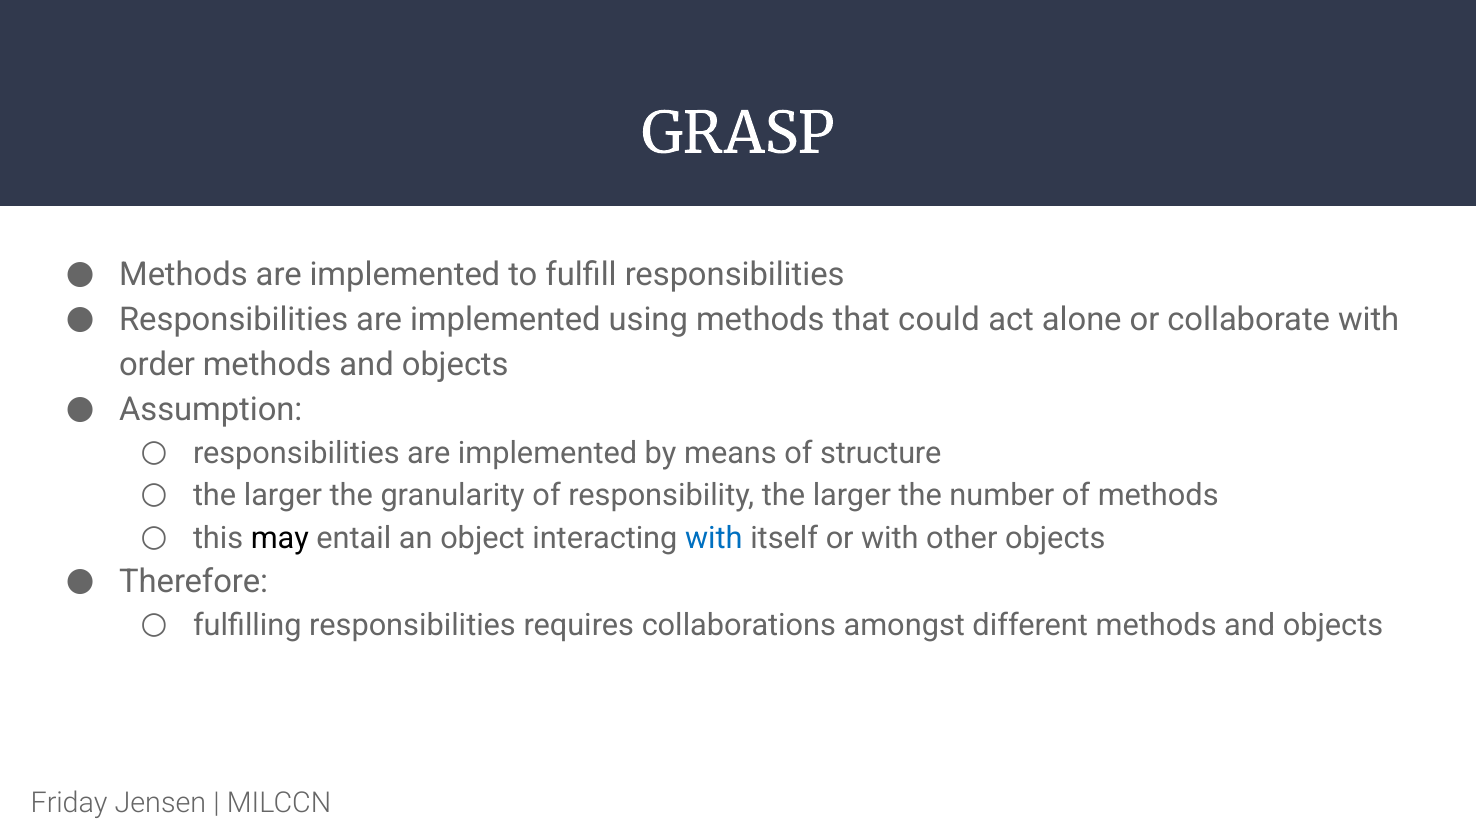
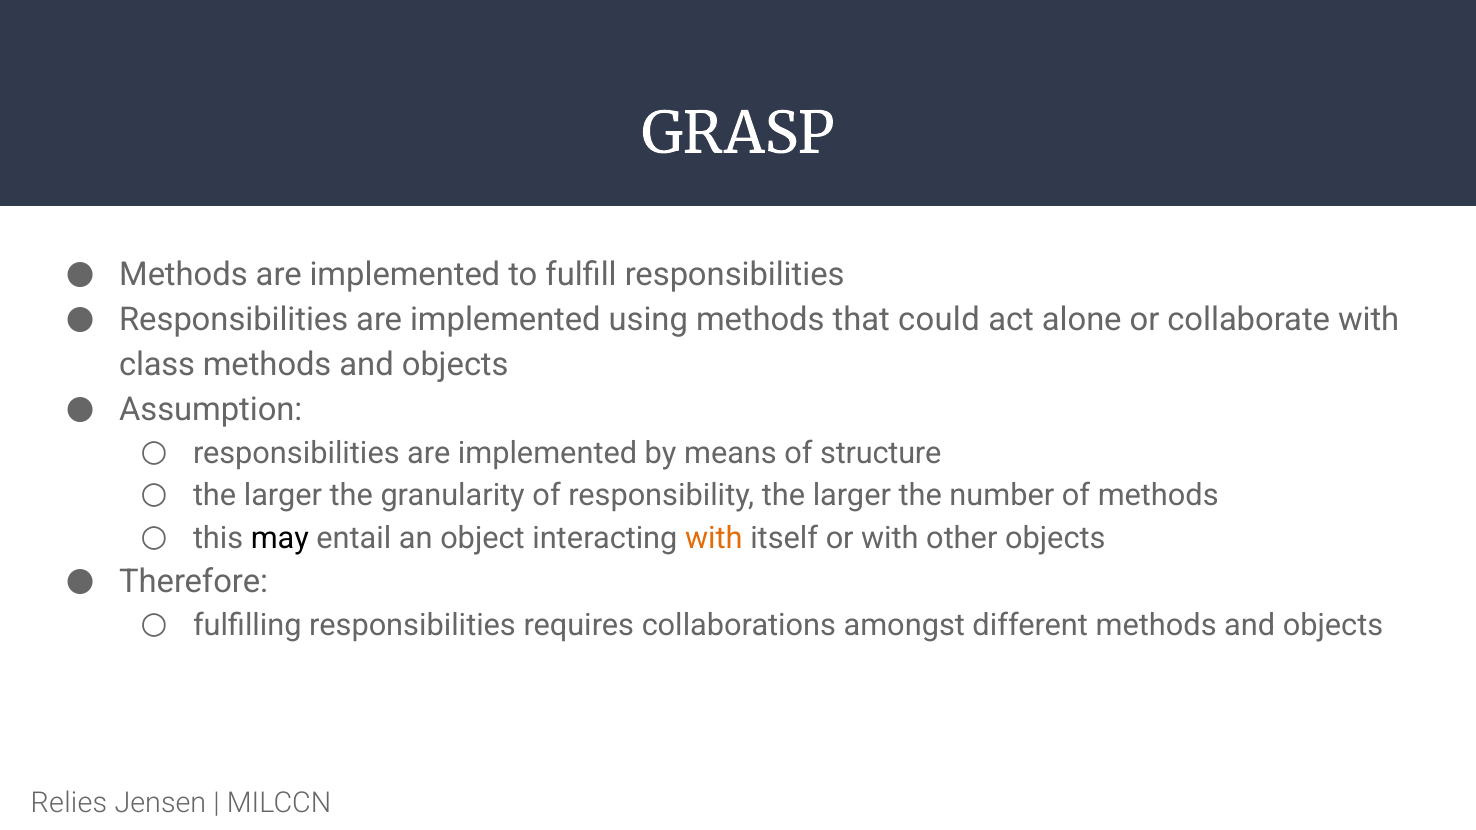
order: order -> class
with at (714, 538) colour: blue -> orange
Friday: Friday -> Relies
